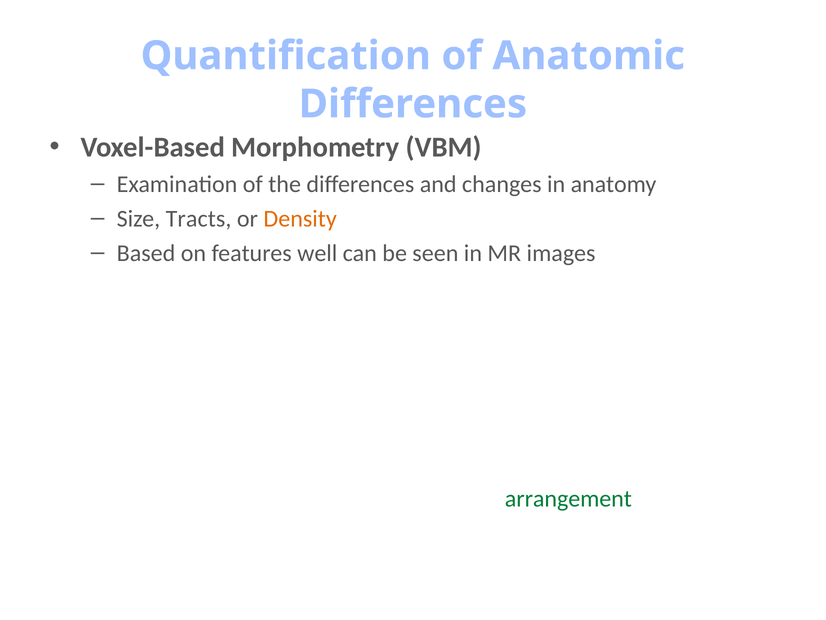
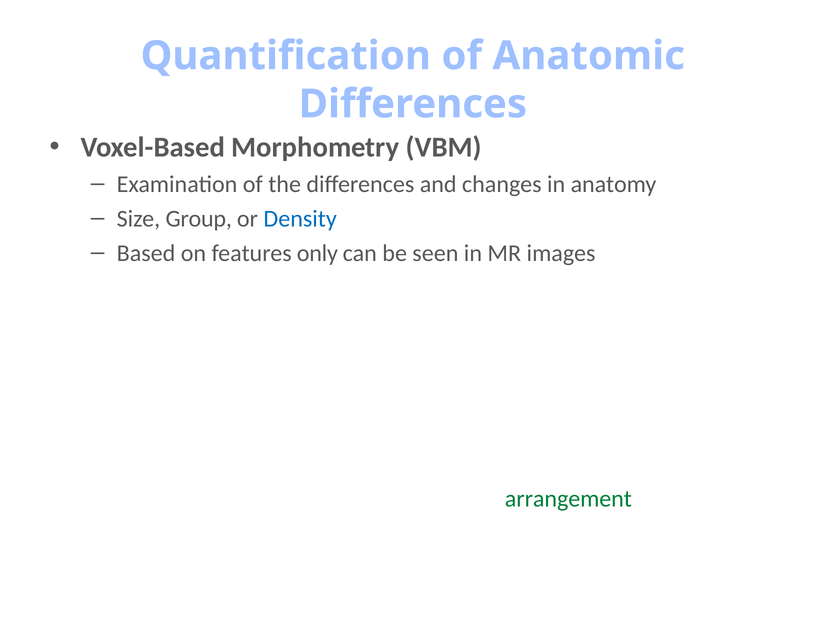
Size Tracts: Tracts -> Group
Density at (300, 218) colour: orange -> blue
features well: well -> only
